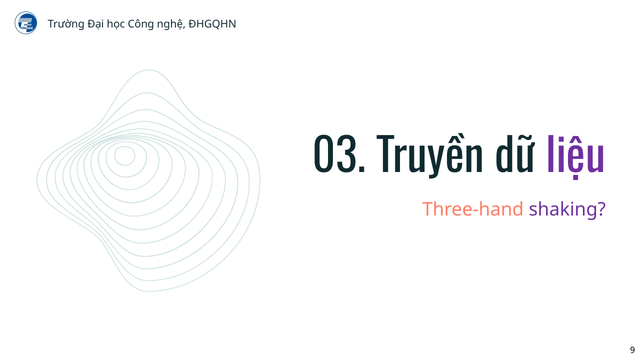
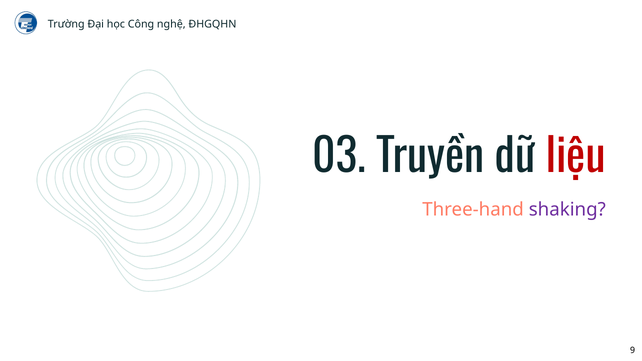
liệu colour: purple -> red
